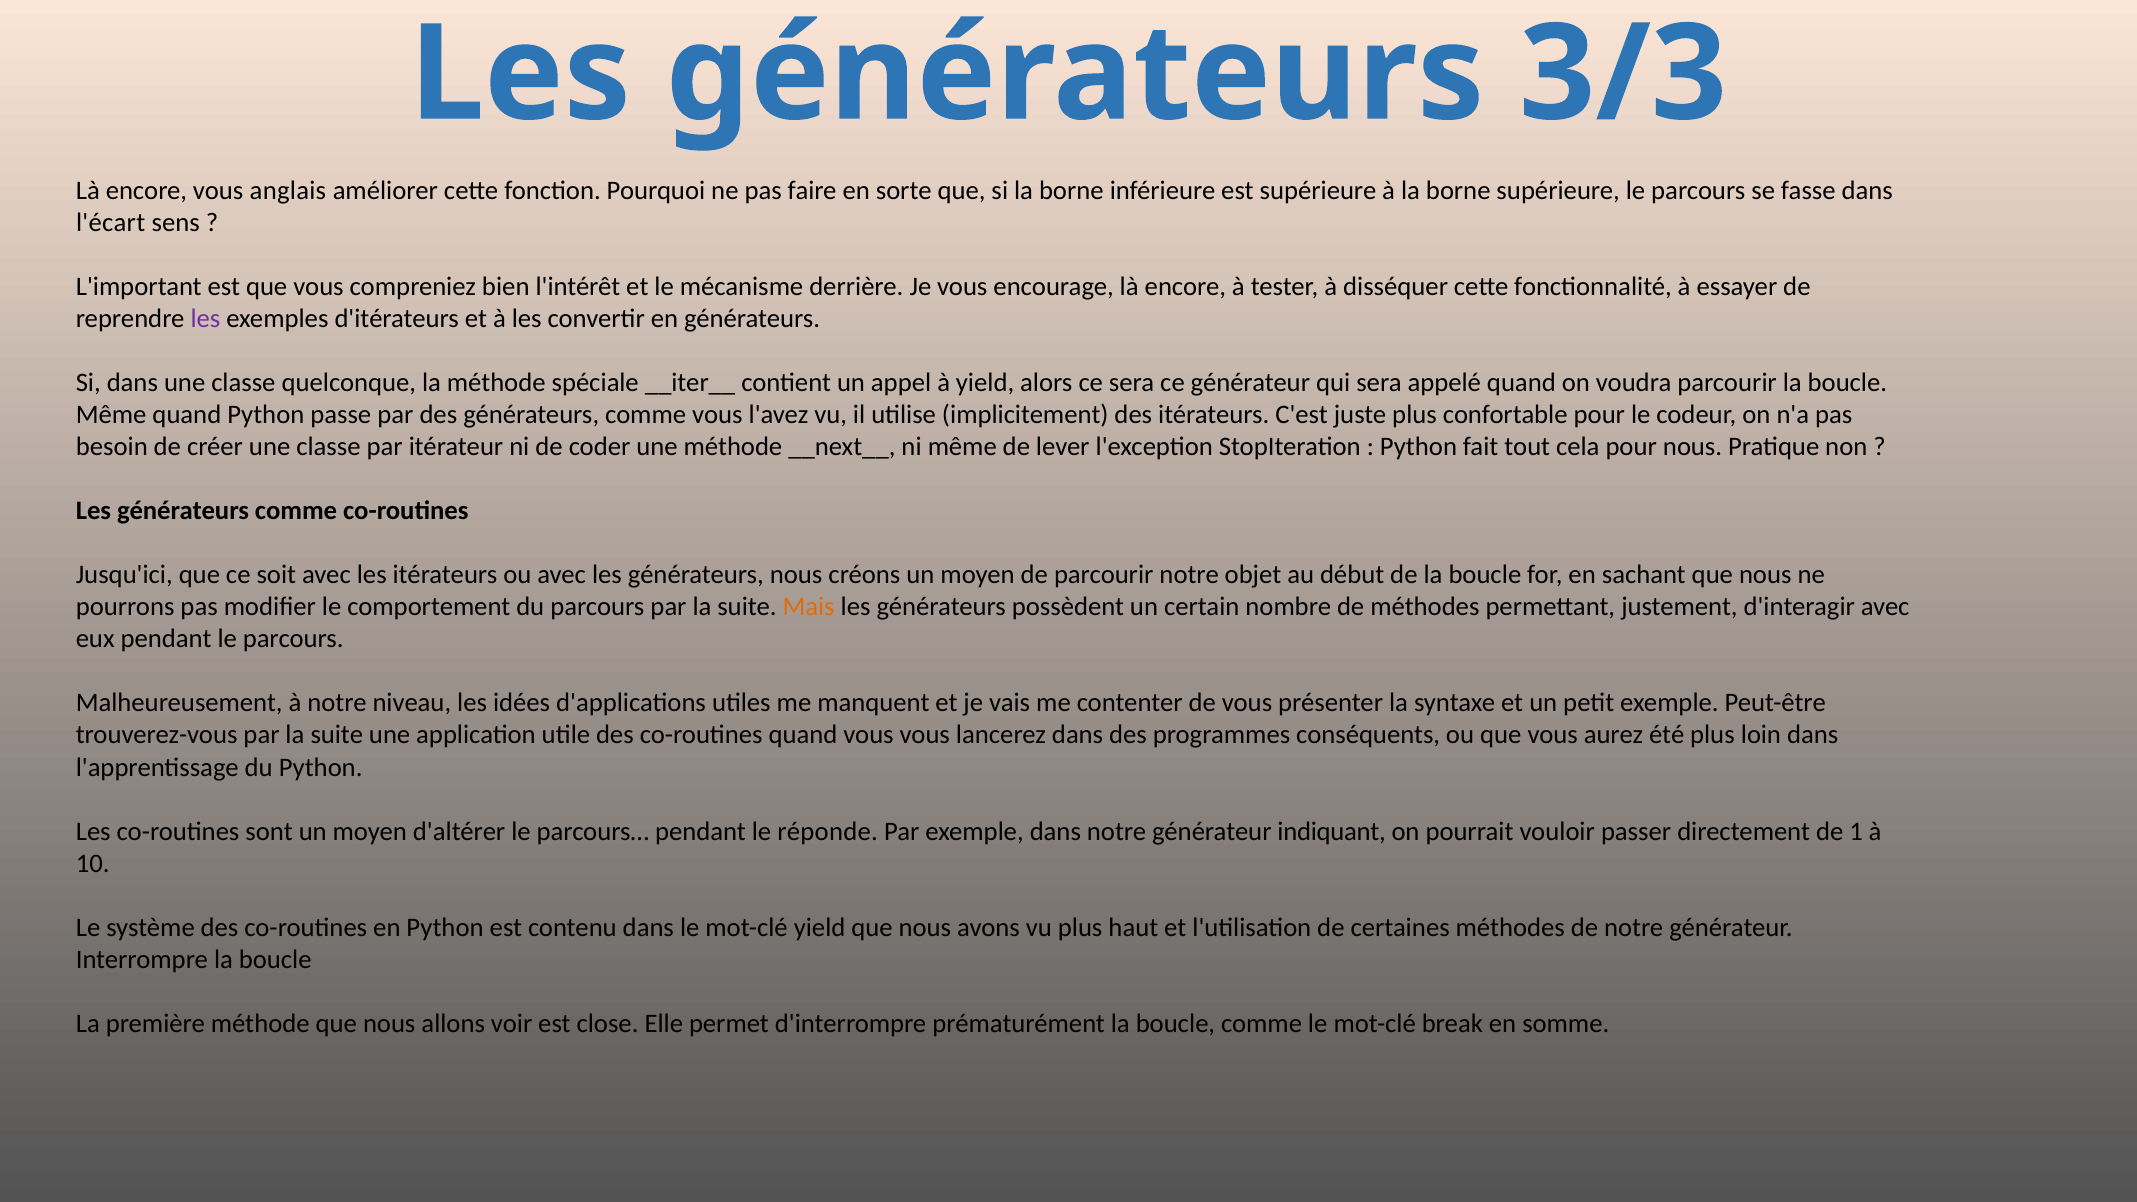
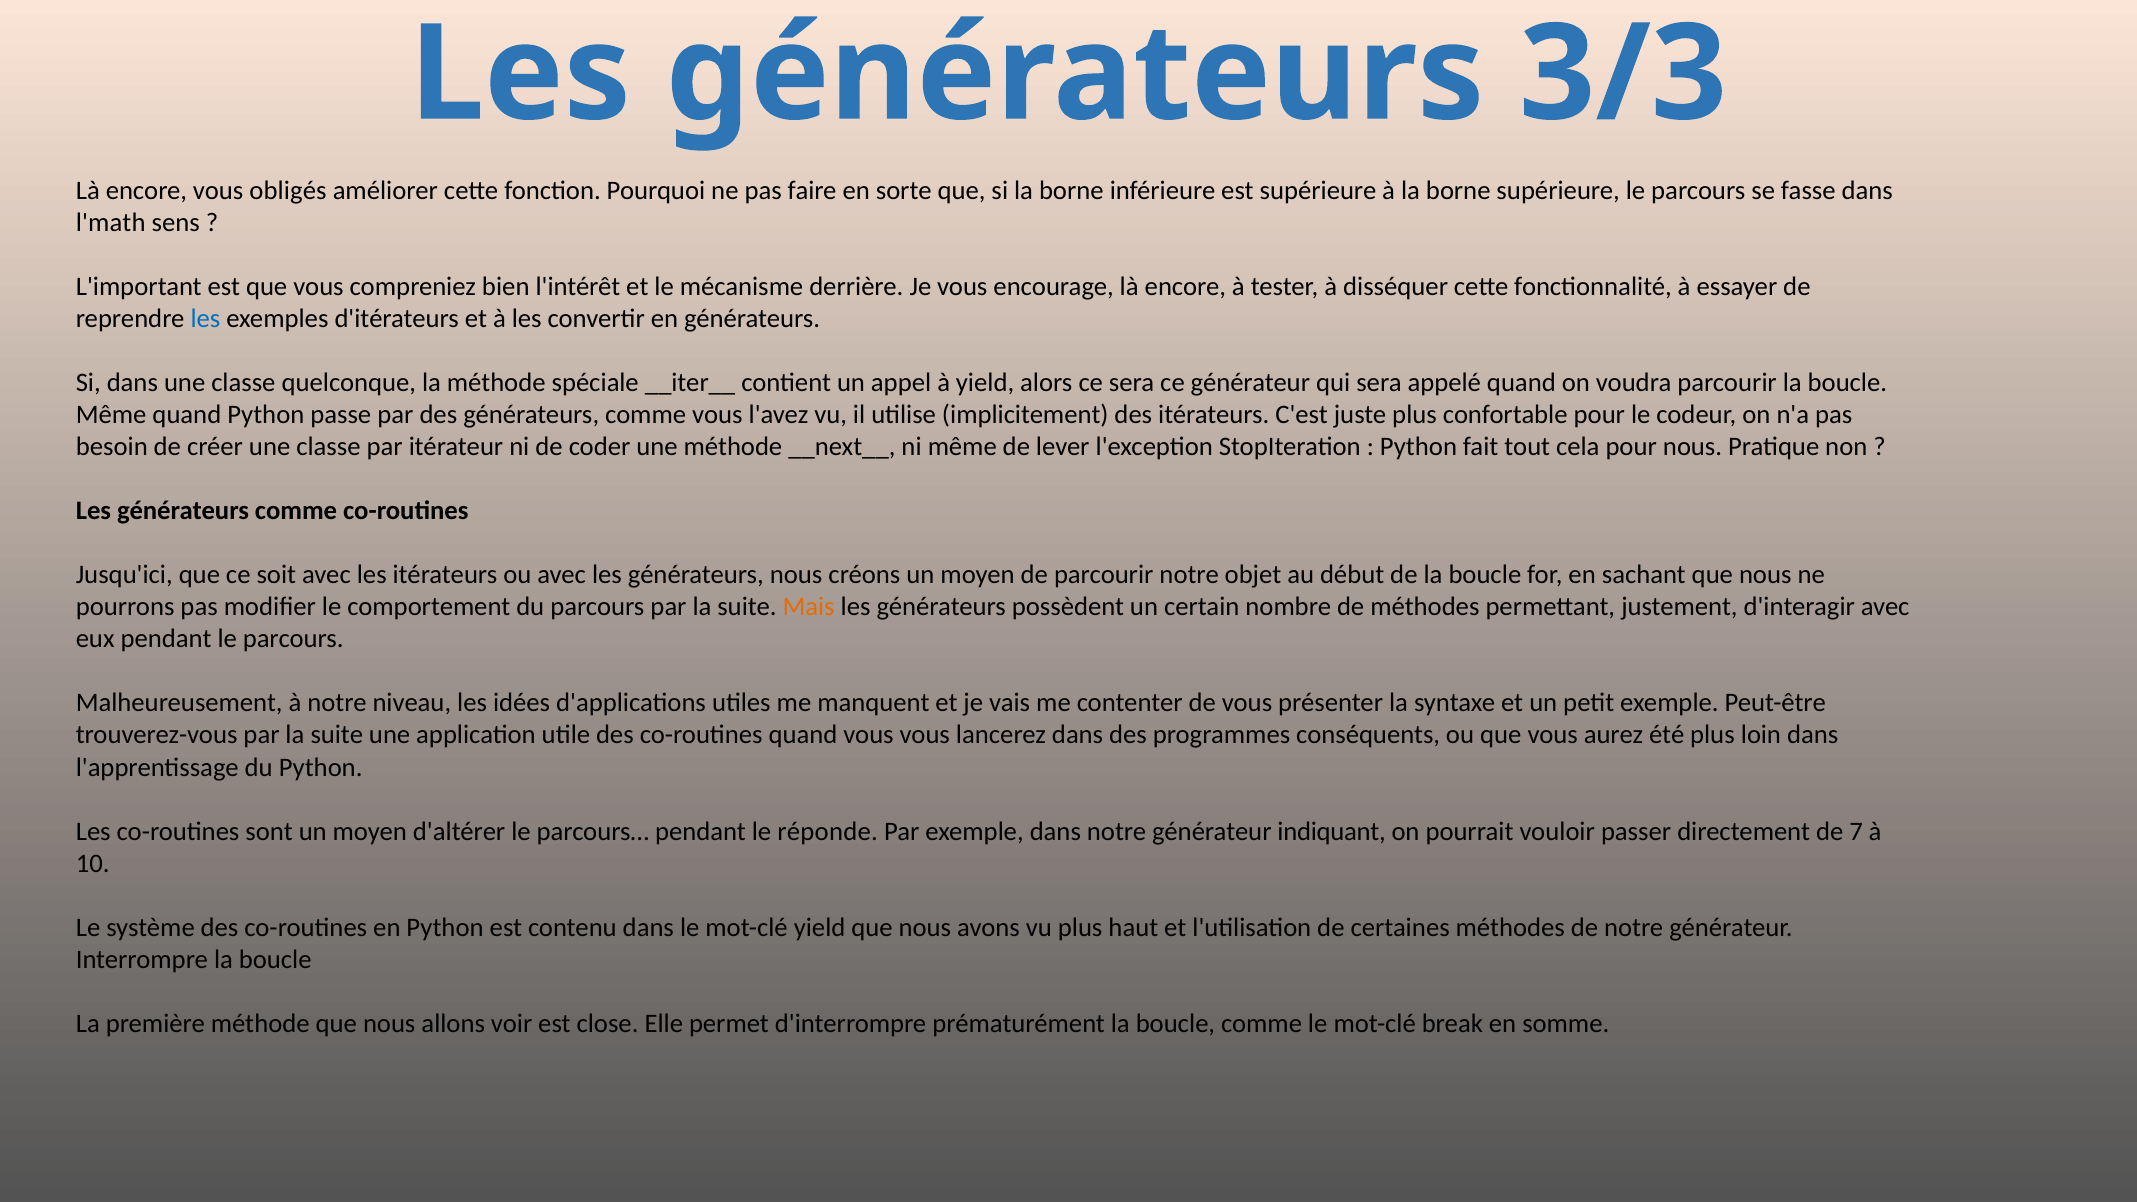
anglais: anglais -> obligés
l'écart: l'écart -> l'math
les at (205, 318) colour: purple -> blue
1: 1 -> 7
